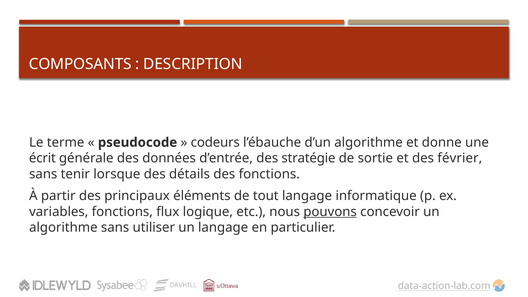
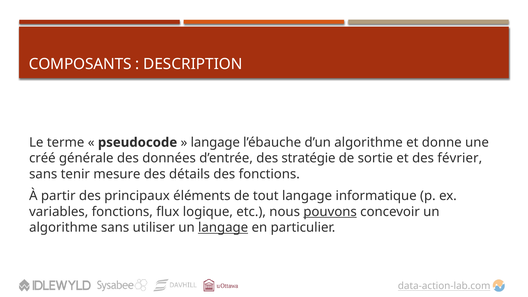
codeurs at (215, 142): codeurs -> langage
écrit: écrit -> créé
lorsque: lorsque -> mesure
langage at (223, 228) underline: none -> present
